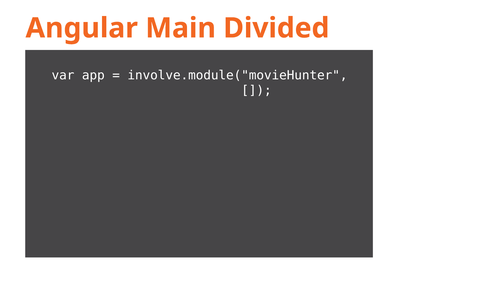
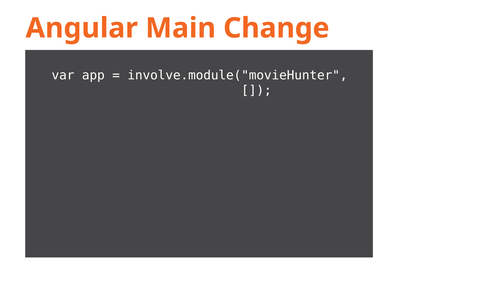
Divided: Divided -> Change
